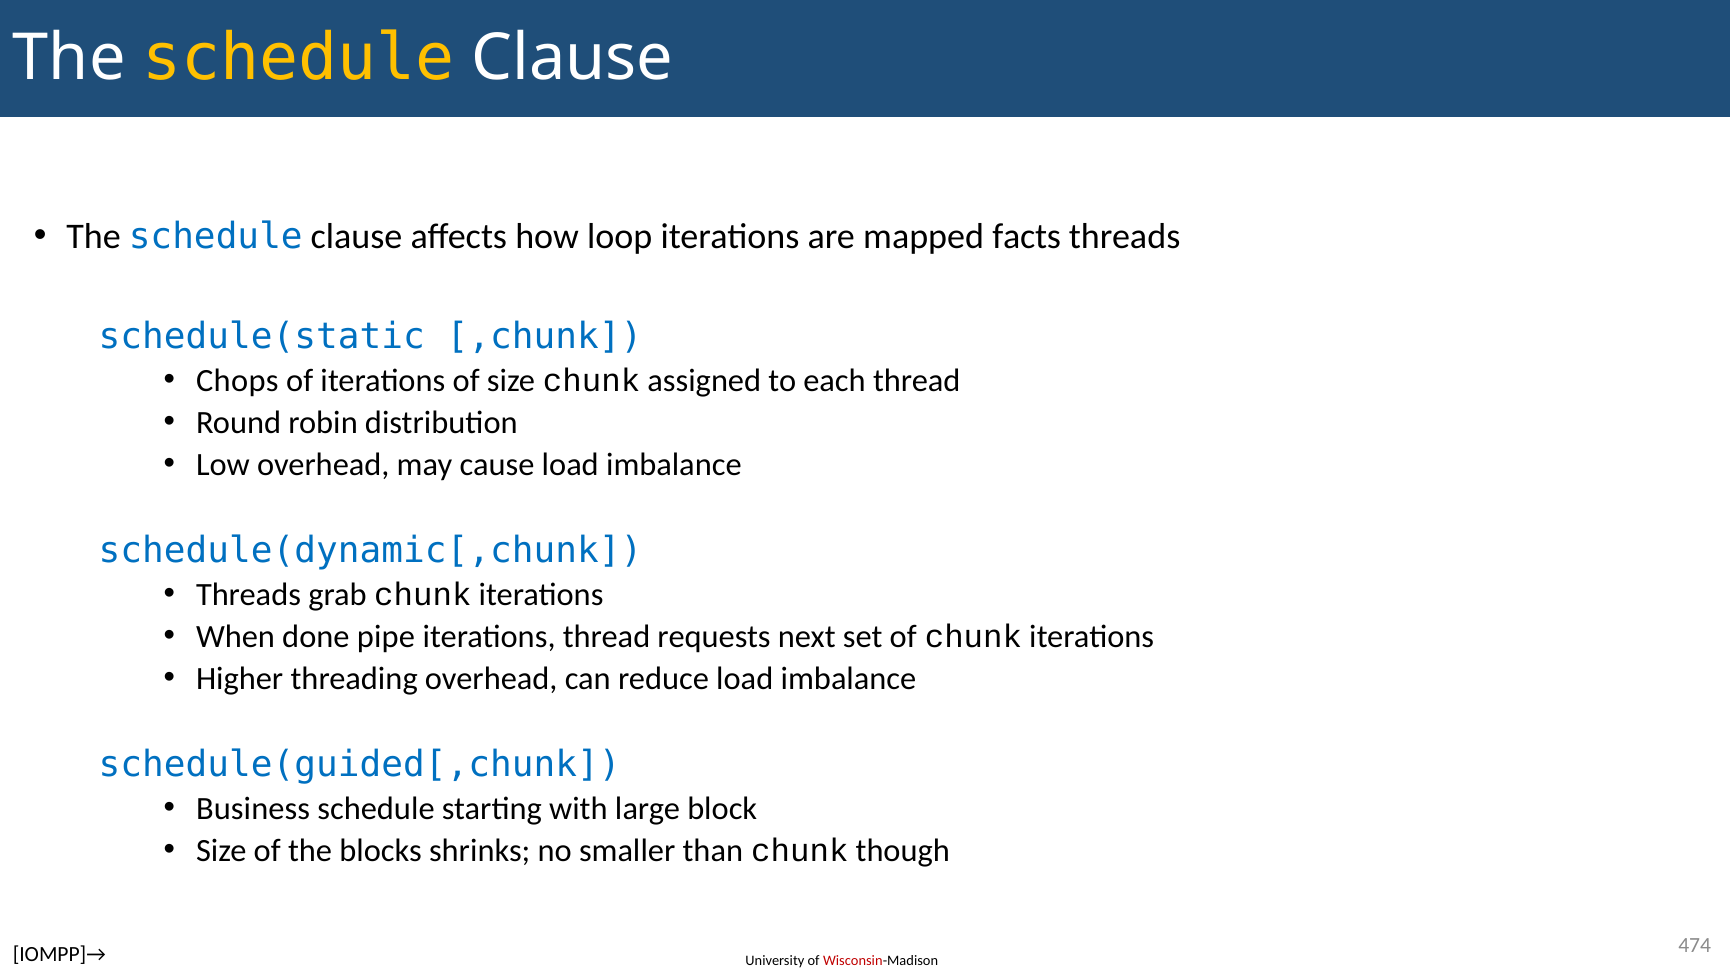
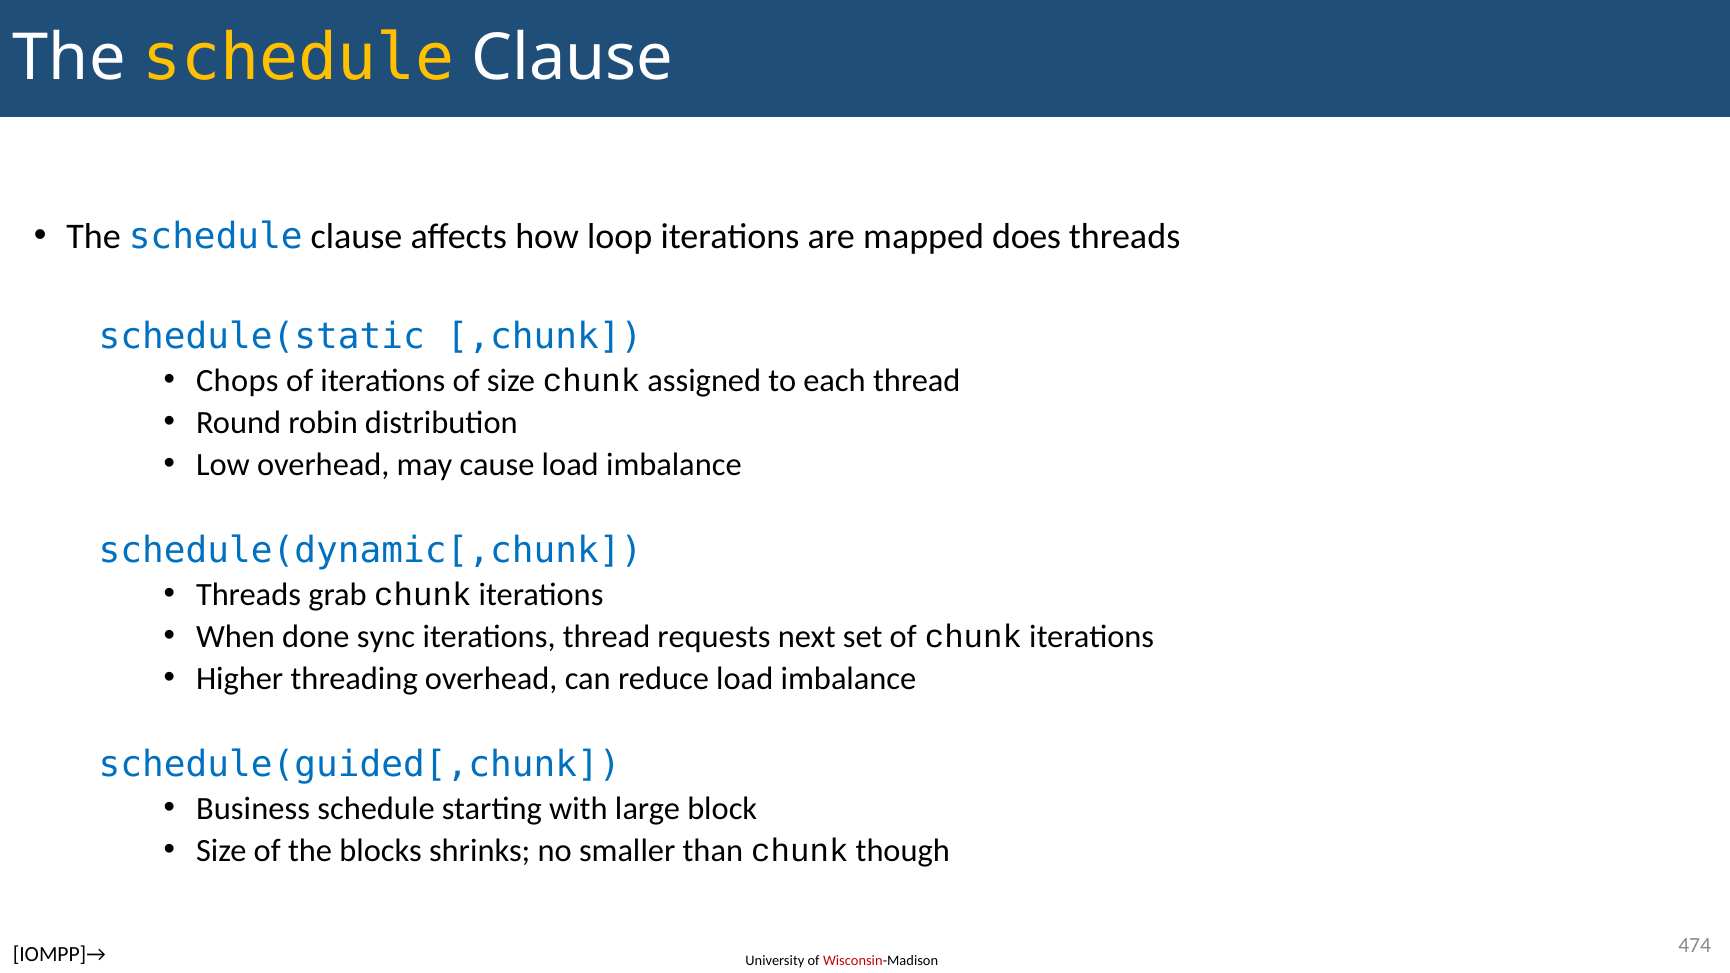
facts: facts -> does
pipe: pipe -> sync
